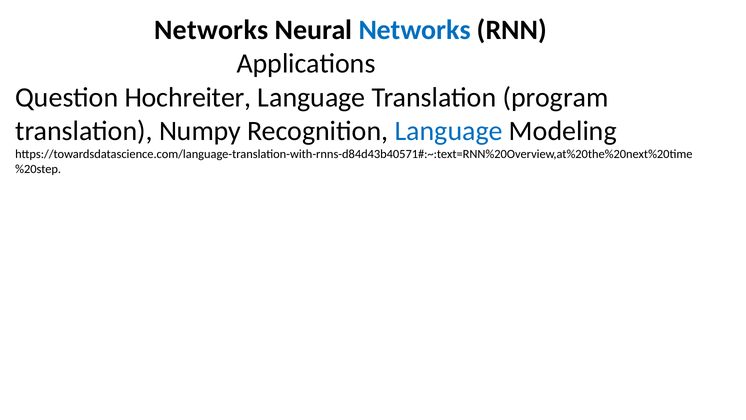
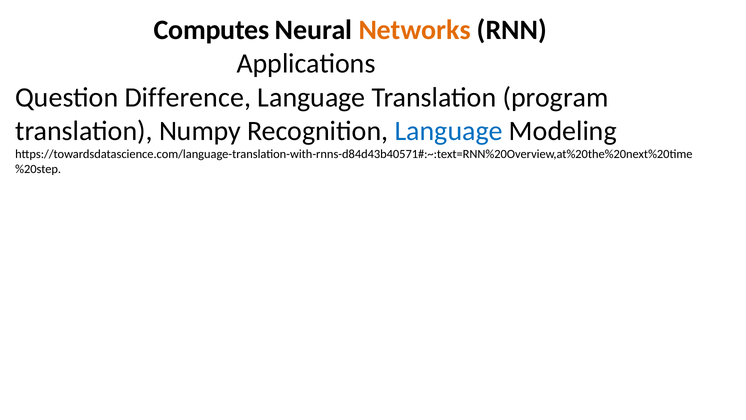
Networks at (211, 30): Networks -> Computes
Networks at (415, 30) colour: blue -> orange
Hochreiter: Hochreiter -> Difference
